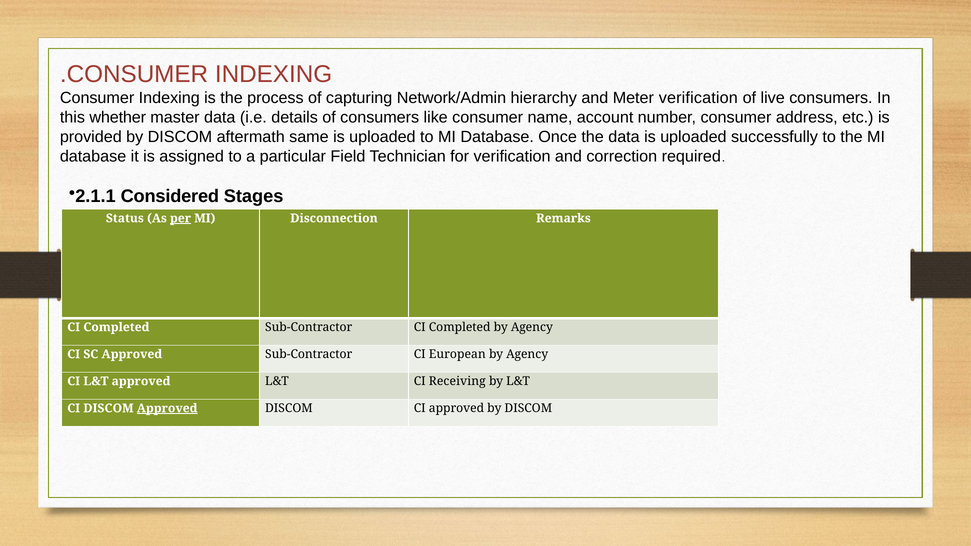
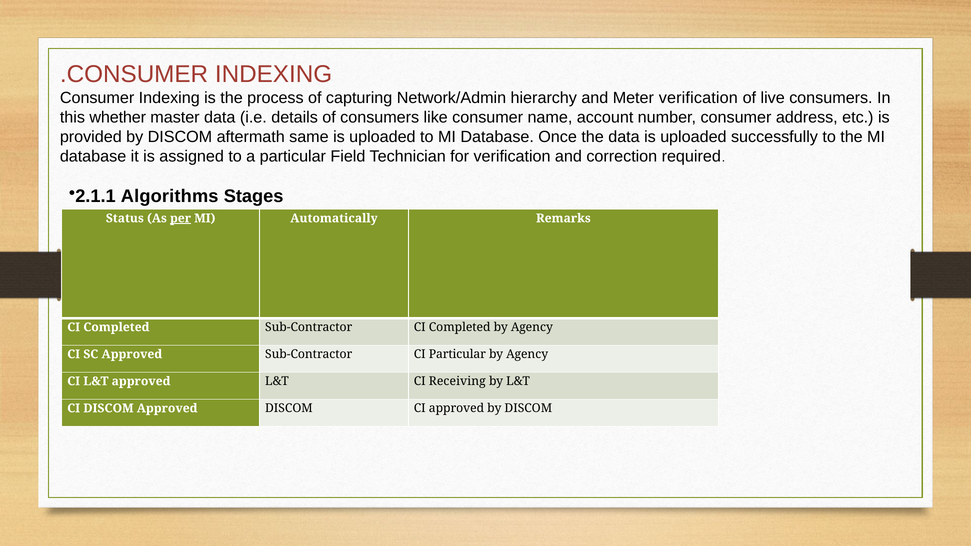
Considered: Considered -> Algorithms
Disconnection: Disconnection -> Automatically
CI European: European -> Particular
Approved at (167, 408) underline: present -> none
